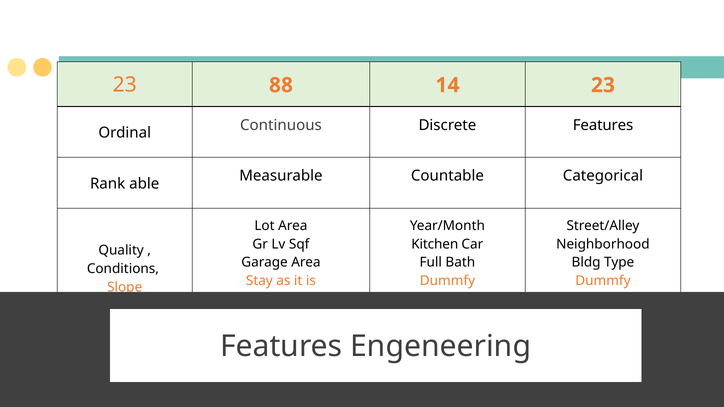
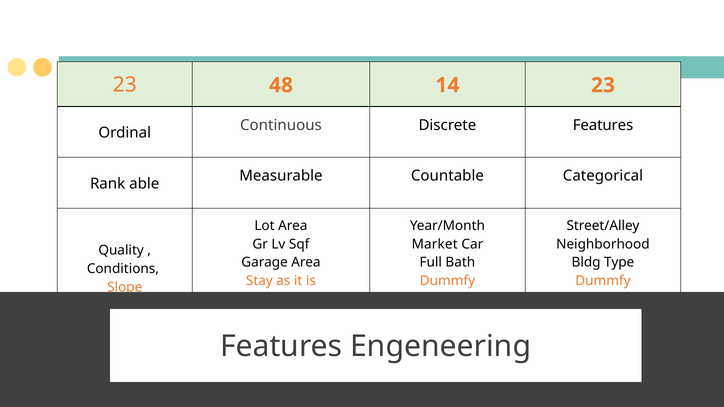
88: 88 -> 48
Kitchen: Kitchen -> Market
